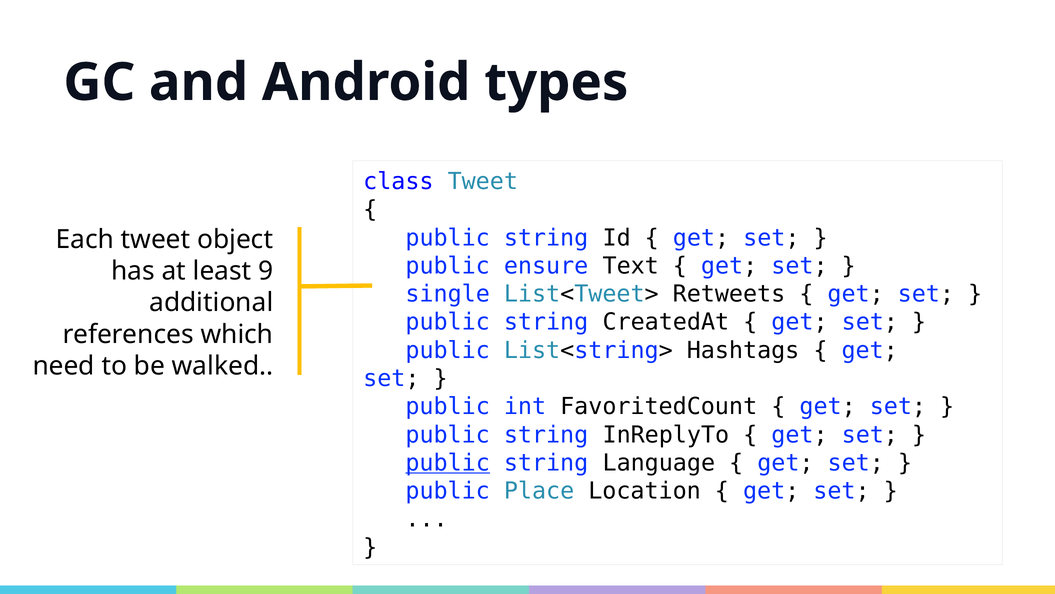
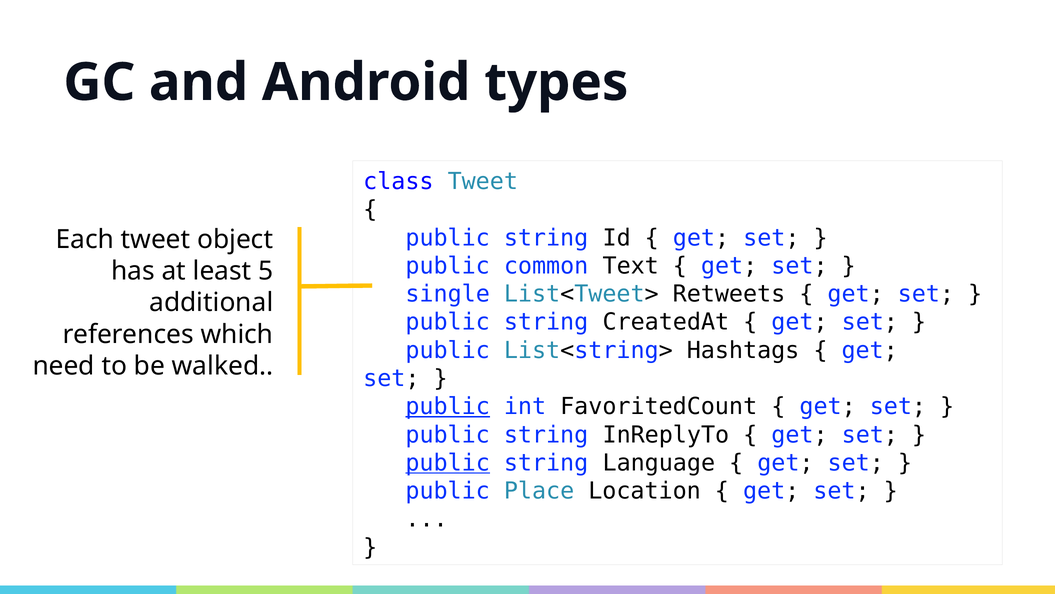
ensure: ensure -> common
9: 9 -> 5
public at (448, 406) underline: none -> present
